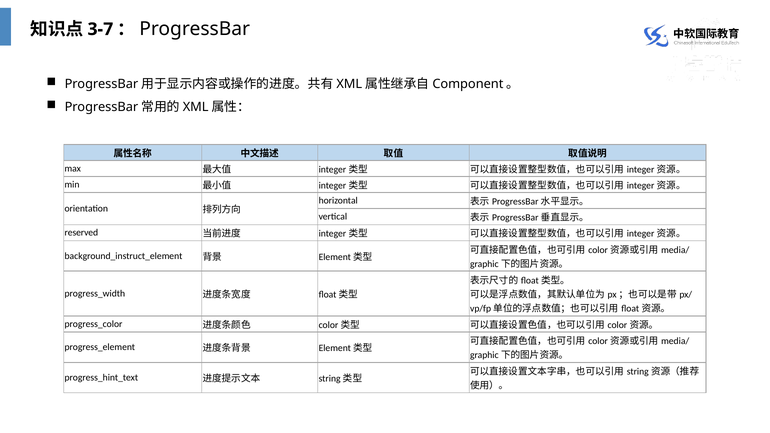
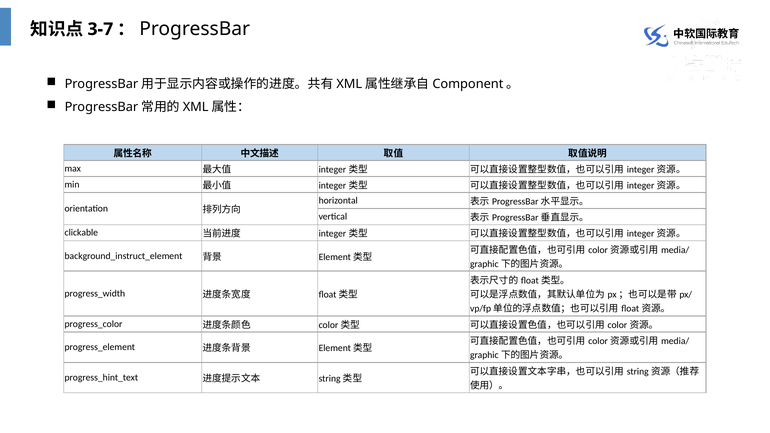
reserved: reserved -> clickable
